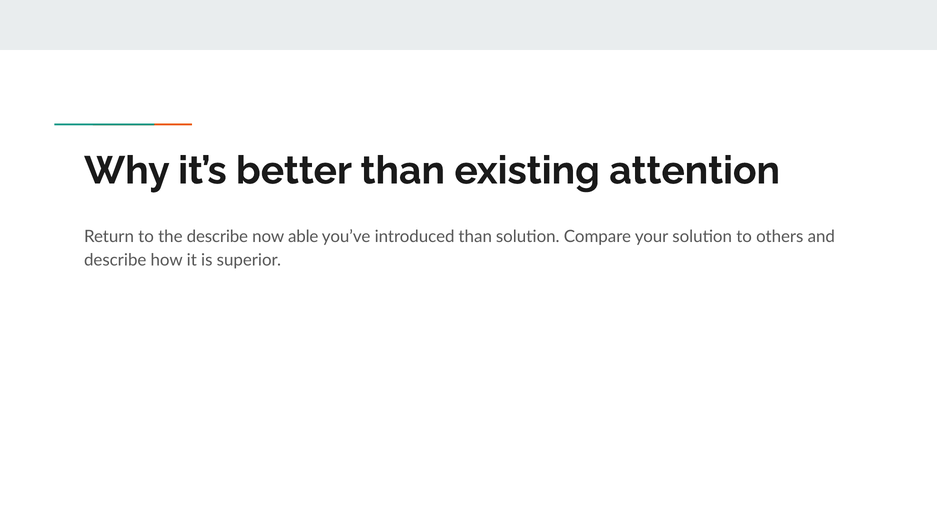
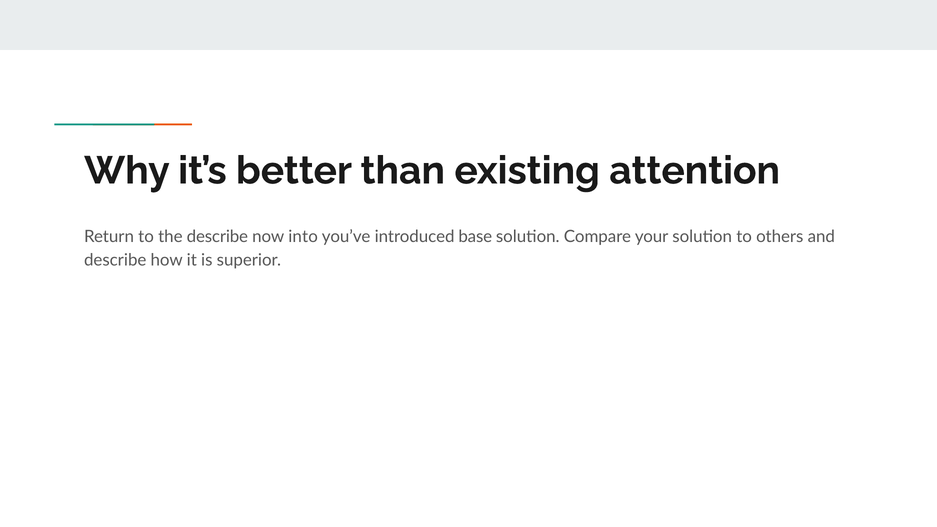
able: able -> into
introduced than: than -> base
